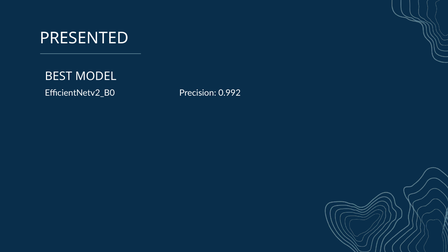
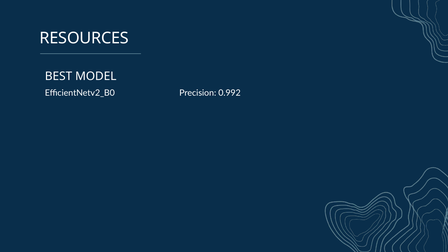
PRESENTED: PRESENTED -> RESOURCES
